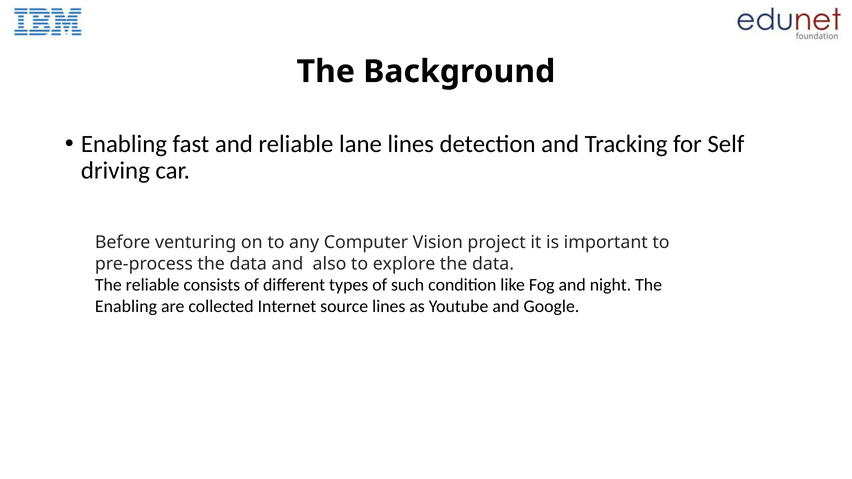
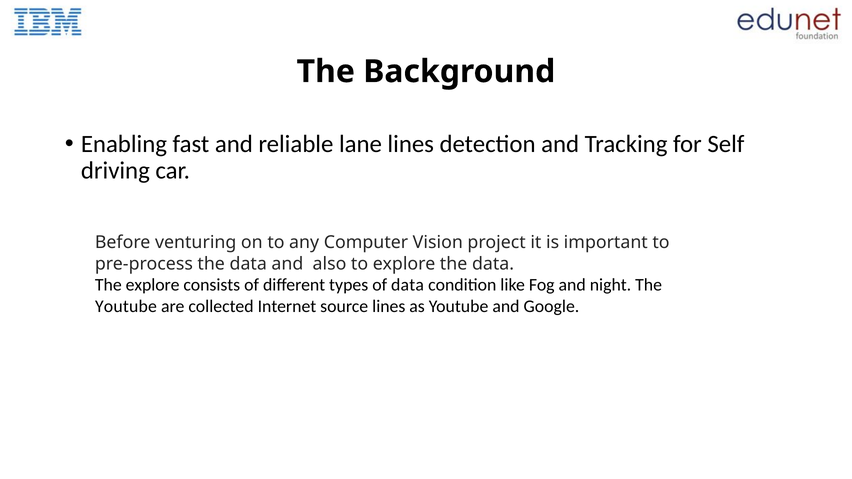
The reliable: reliable -> explore
of such: such -> data
Enabling at (126, 307): Enabling -> Youtube
